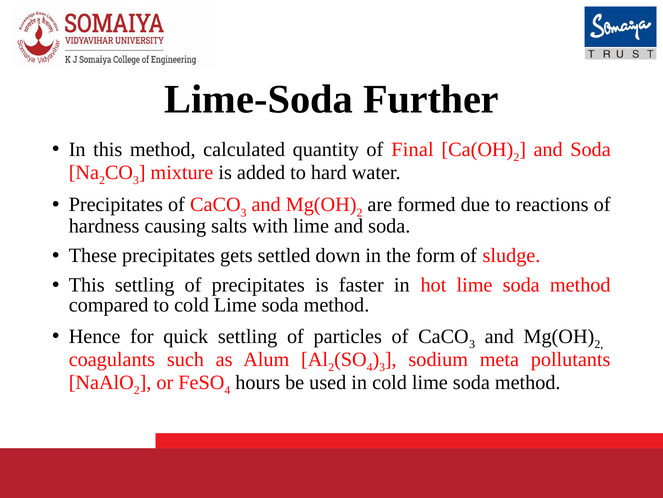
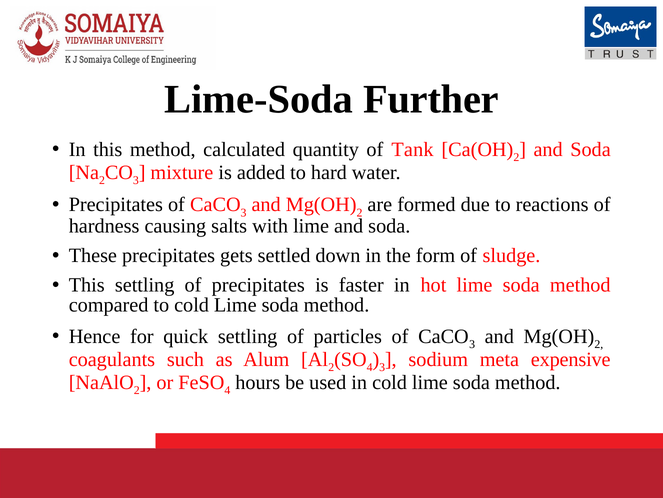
Final: Final -> Tank
pollutants: pollutants -> expensive
